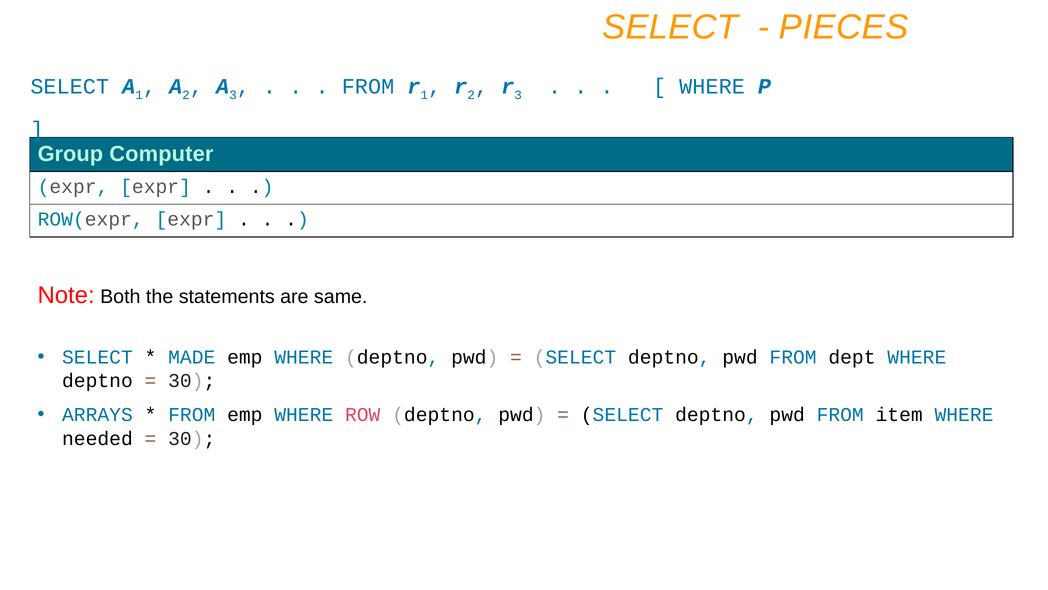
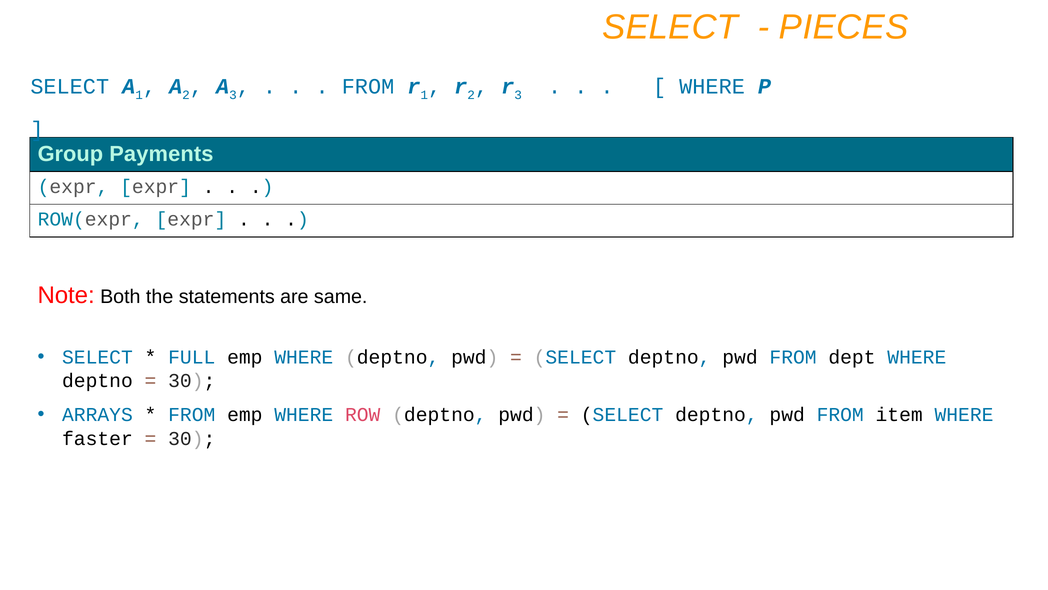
Computer: Computer -> Payments
MADE: MADE -> FULL
needed: needed -> faster
